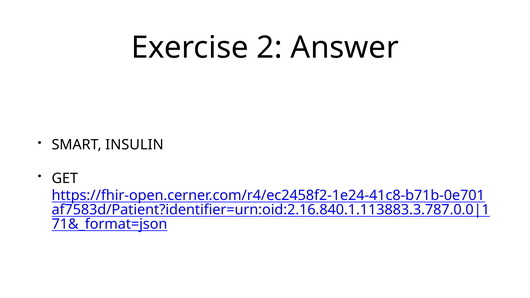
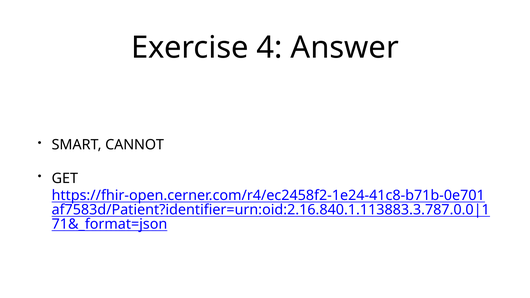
2: 2 -> 4
INSULIN: INSULIN -> CANNOT
